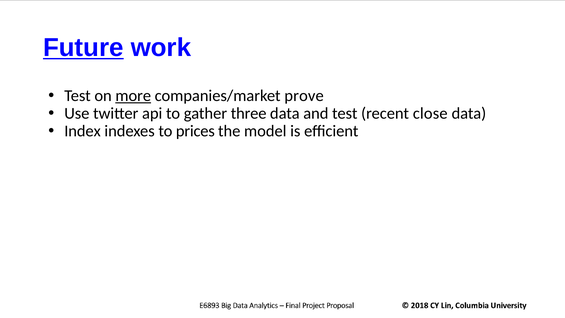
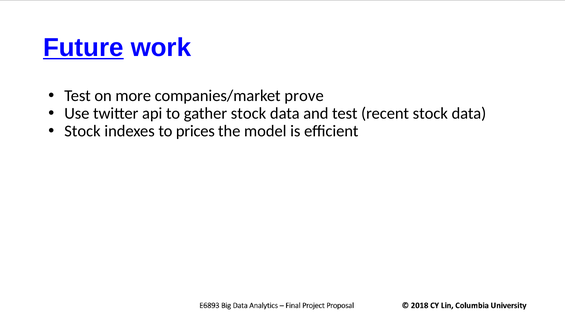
more underline: present -> none
gather three: three -> stock
recent close: close -> stock
Index at (83, 131): Index -> Stock
